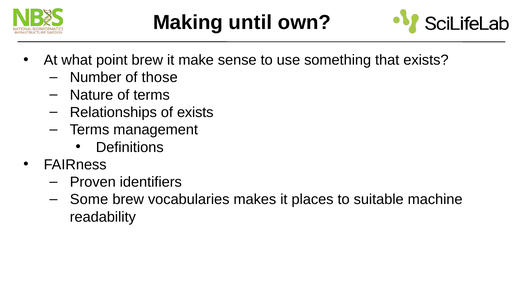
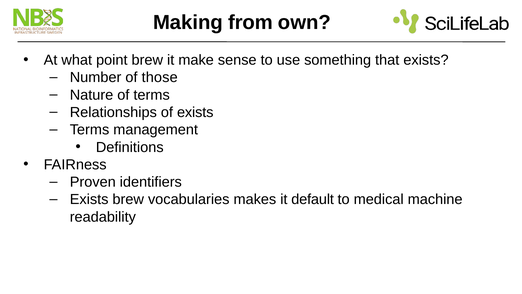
until: until -> from
Some at (89, 199): Some -> Exists
places: places -> default
suitable: suitable -> medical
